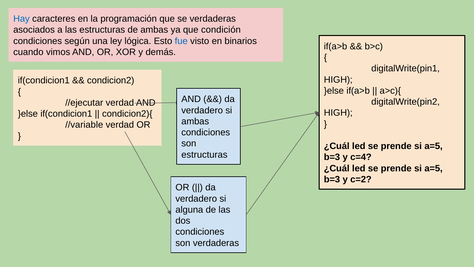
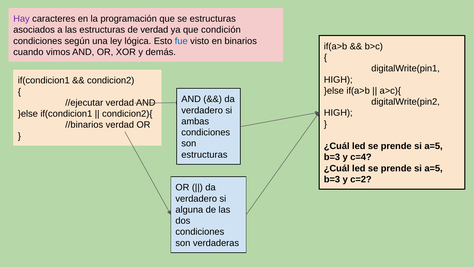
Hay colour: blue -> purple
se verdaderas: verdaderas -> estructuras
de ambas: ambas -> verdad
//variable: //variable -> //binarios
